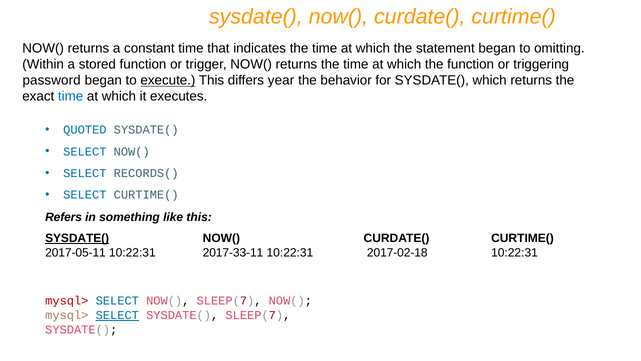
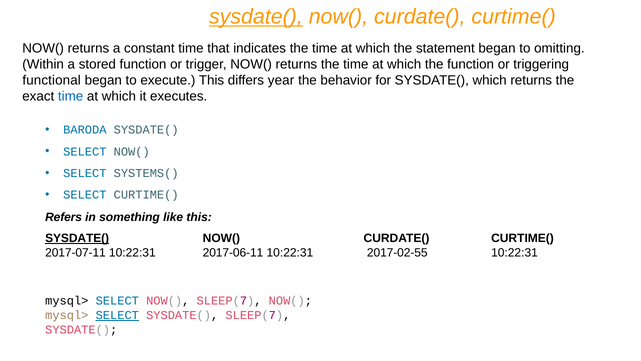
sysdate( at (256, 17) underline: none -> present
password: password -> functional
execute underline: present -> none
QUOTED: QUOTED -> BARODA
RECORDS(: RECORDS( -> SYSTEMS(
2017-05-11: 2017-05-11 -> 2017-07-11
2017-33-11: 2017-33-11 -> 2017-06-11
2017-02-18: 2017-02-18 -> 2017-02-55
mysql> at (67, 300) colour: red -> black
